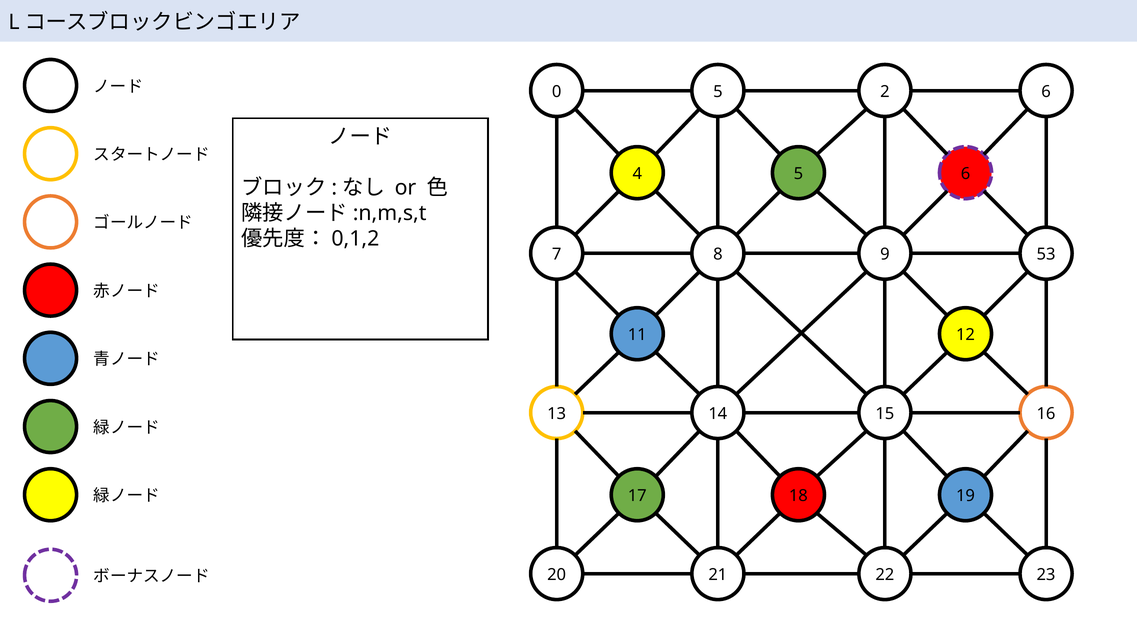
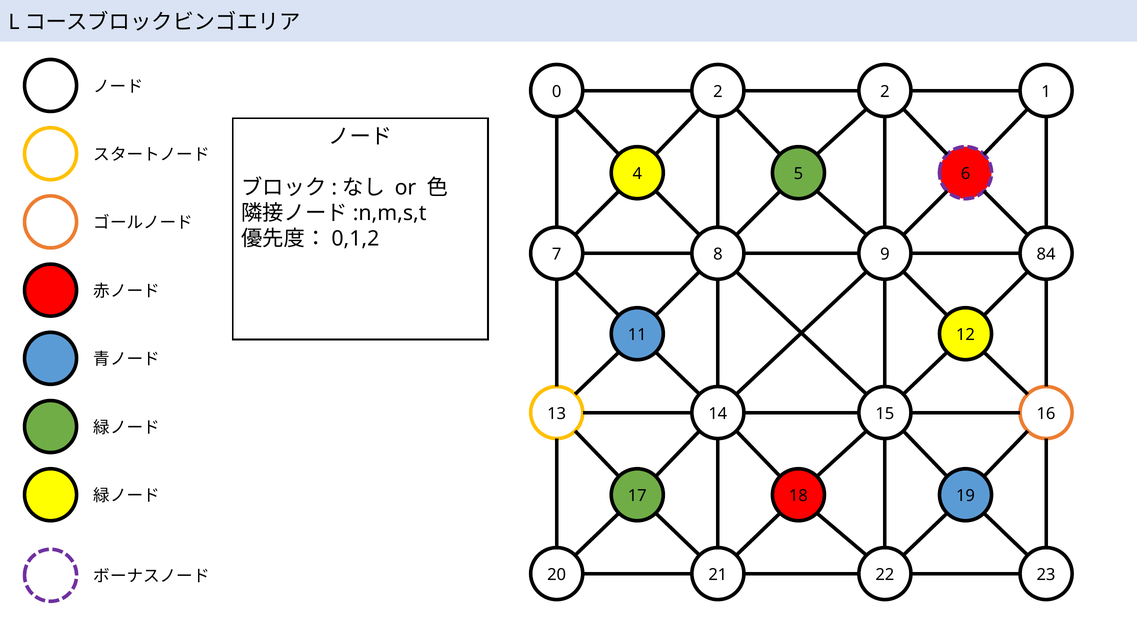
0 5: 5 -> 2
2 6: 6 -> 1
53: 53 -> 84
